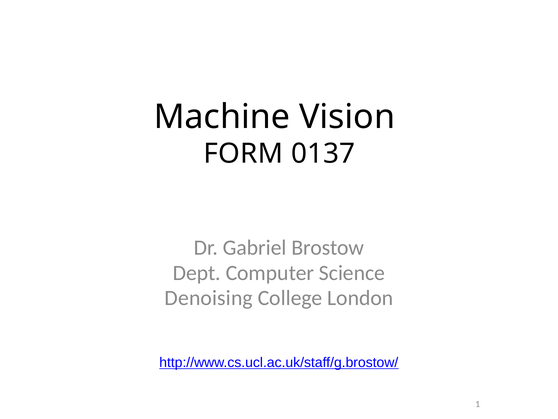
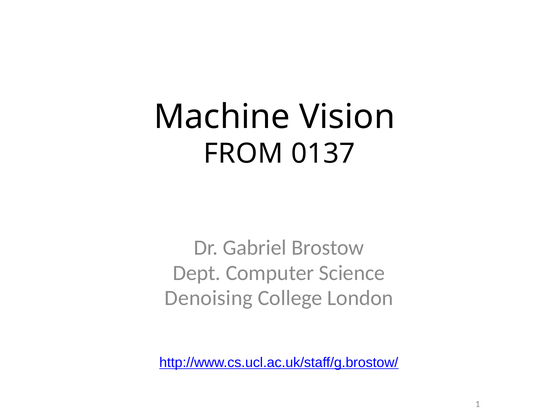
FORM: FORM -> FROM
